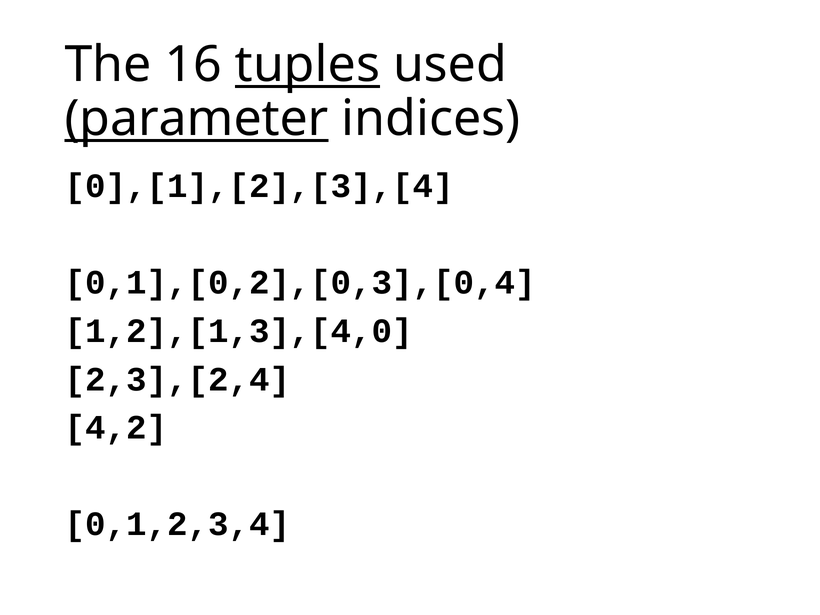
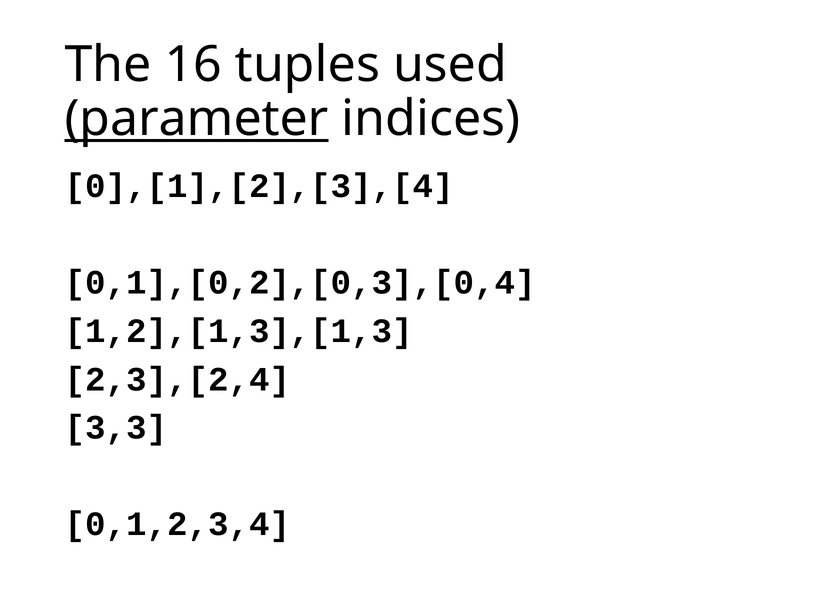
tuples underline: present -> none
1,2],[1,3],[4,0: 1,2],[1,3],[4,0 -> 1,2],[1,3],[1,3
4,2: 4,2 -> 3,3
